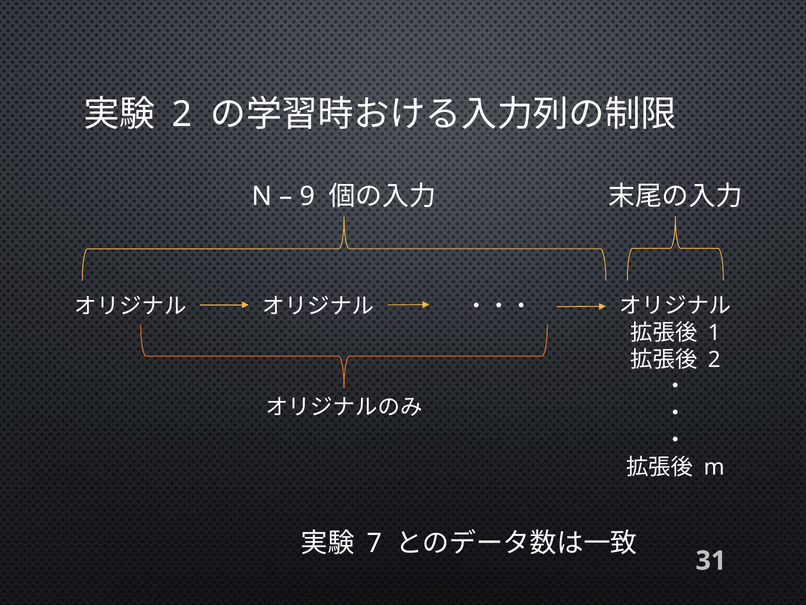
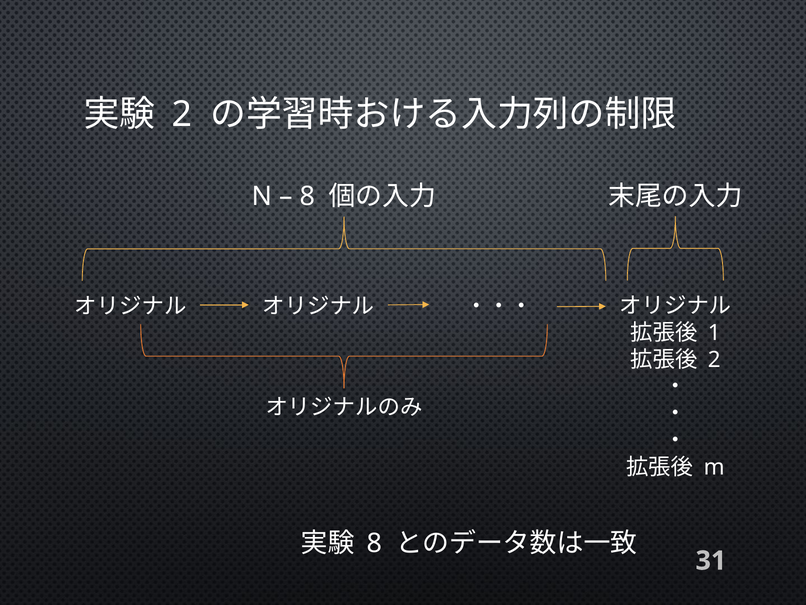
9 at (307, 196): 9 -> 8
7 at (375, 543): 7 -> 8
